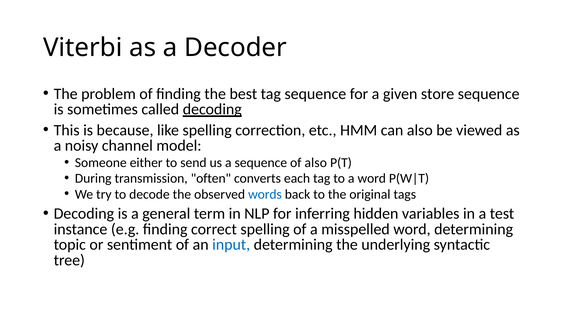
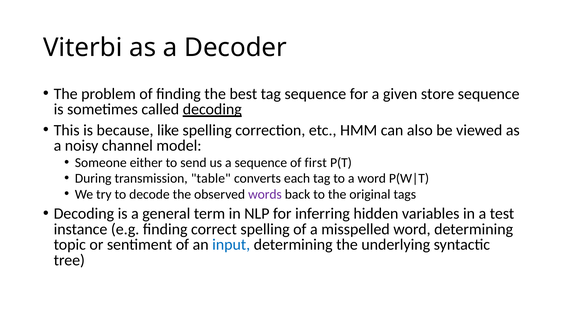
of also: also -> first
often: often -> table
words colour: blue -> purple
